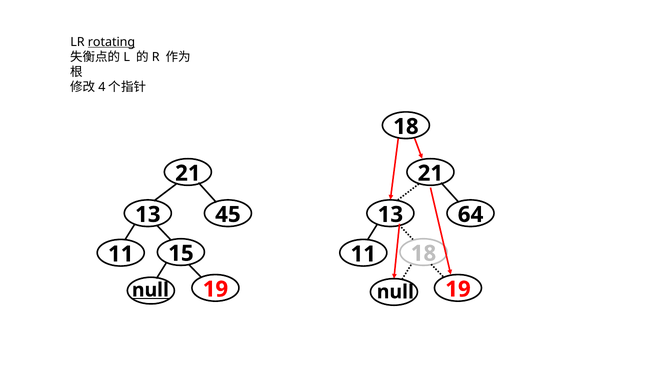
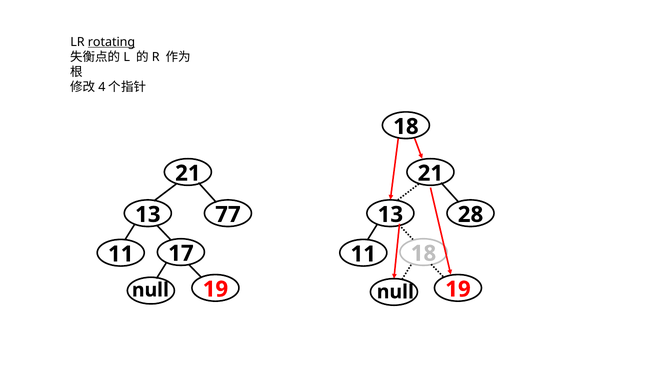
45: 45 -> 77
64: 64 -> 28
15: 15 -> 17
null at (150, 290) underline: present -> none
